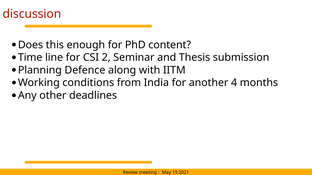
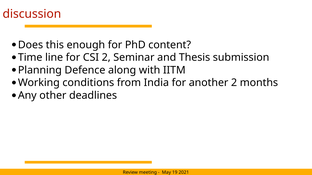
another 4: 4 -> 2
